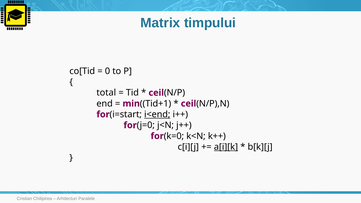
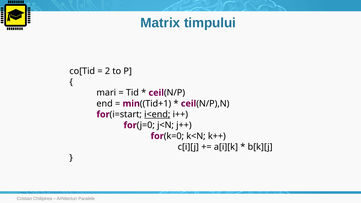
0: 0 -> 2
total: total -> mari
a[i][k underline: present -> none
